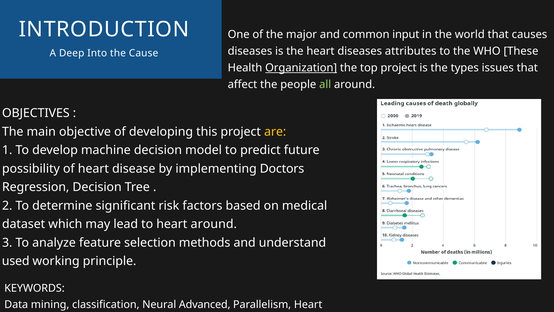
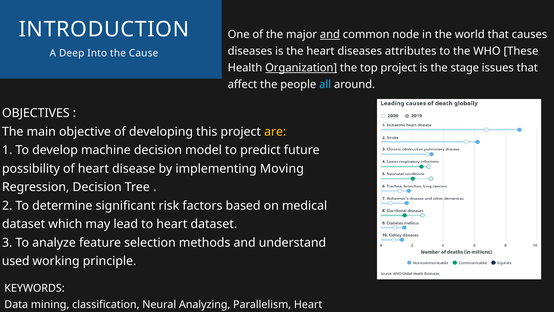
and at (330, 34) underline: none -> present
input: input -> node
types: types -> stage
all colour: light green -> light blue
Doctors: Doctors -> Moving
heart around: around -> dataset
Advanced: Advanced -> Analyzing
